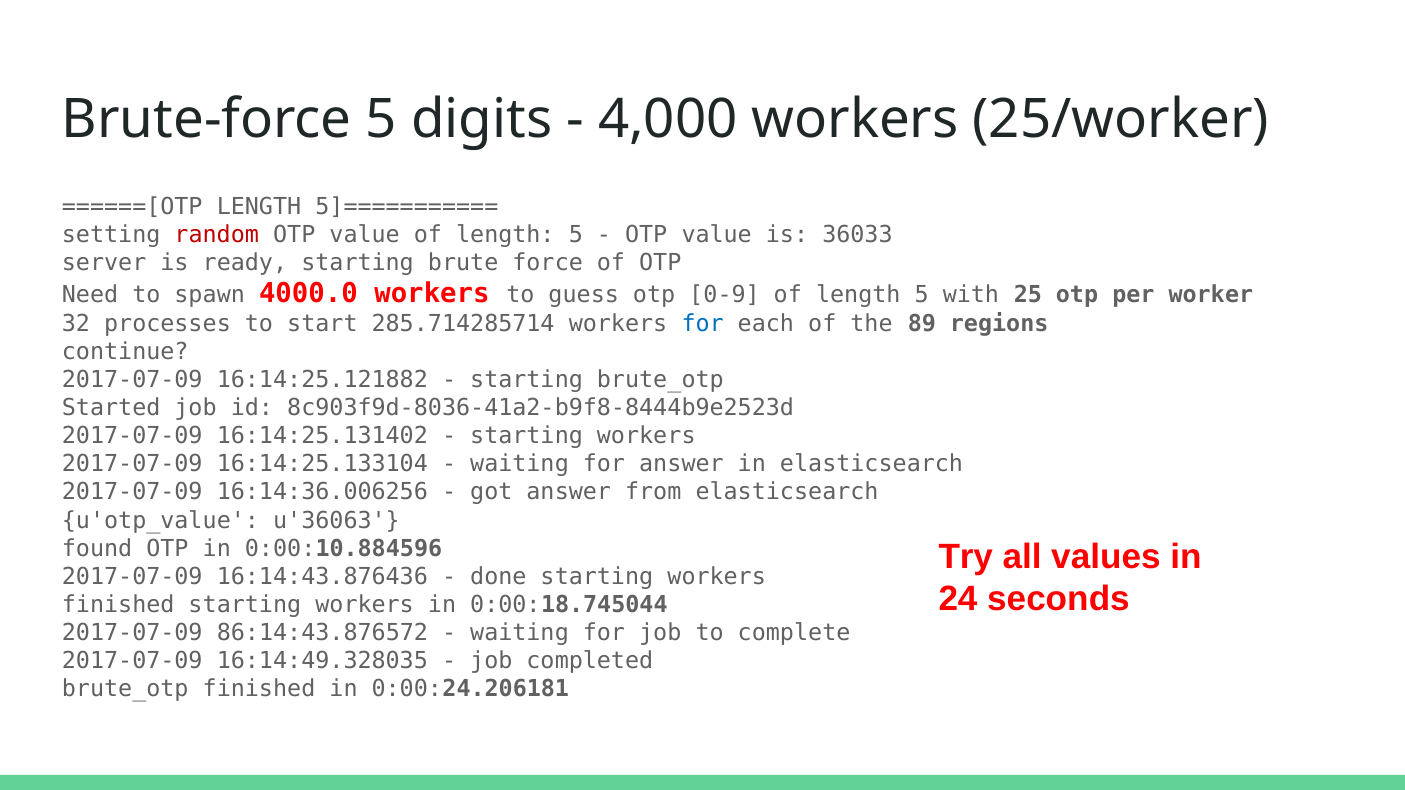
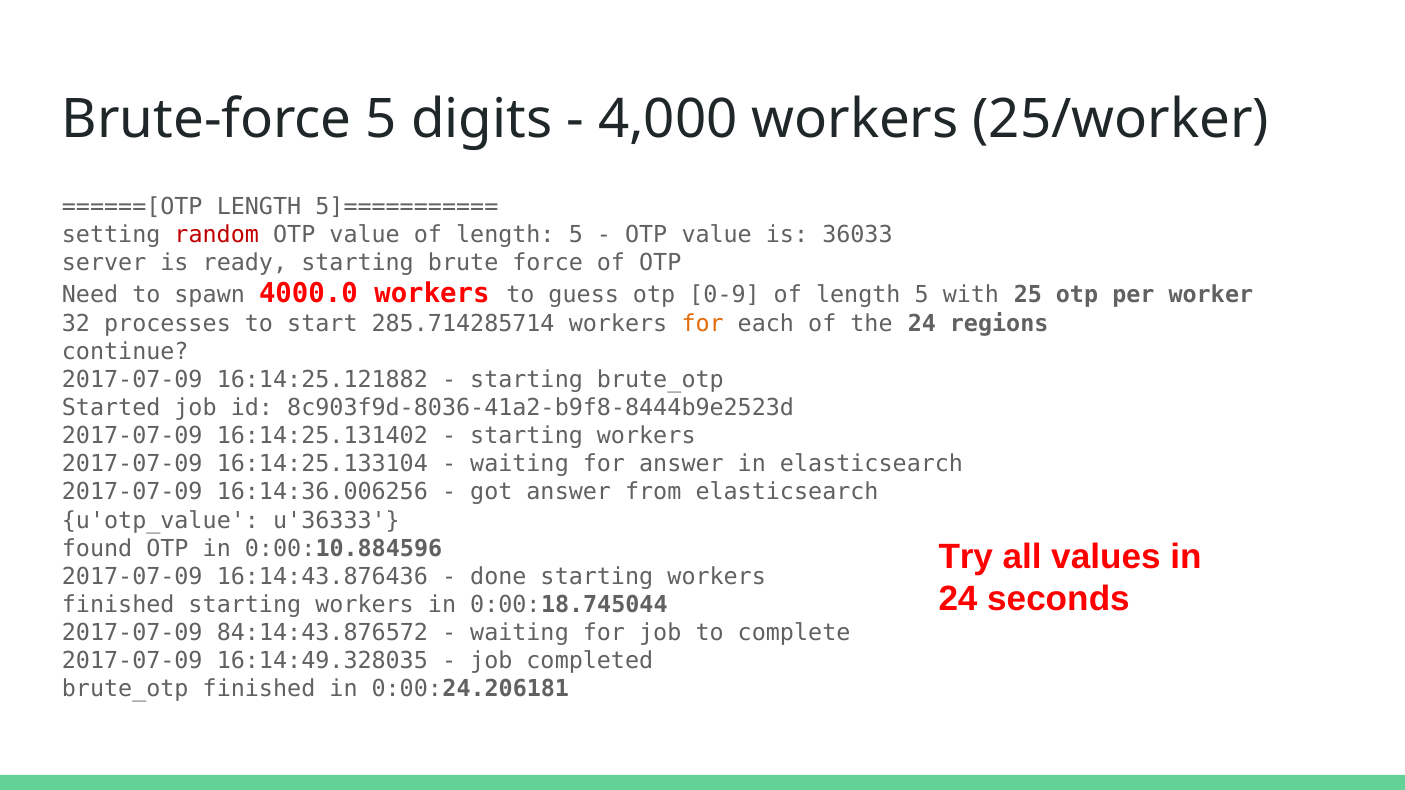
for at (703, 324) colour: blue -> orange
the 89: 89 -> 24
u'36063: u'36063 -> u'36333
86:14:43.876572: 86:14:43.876572 -> 84:14:43.876572
